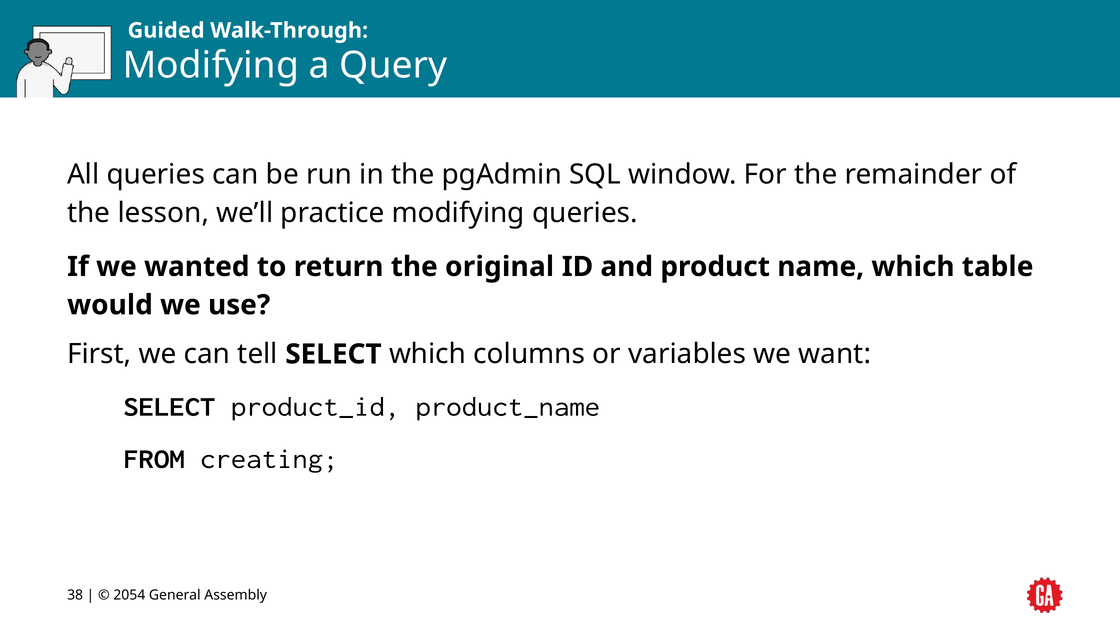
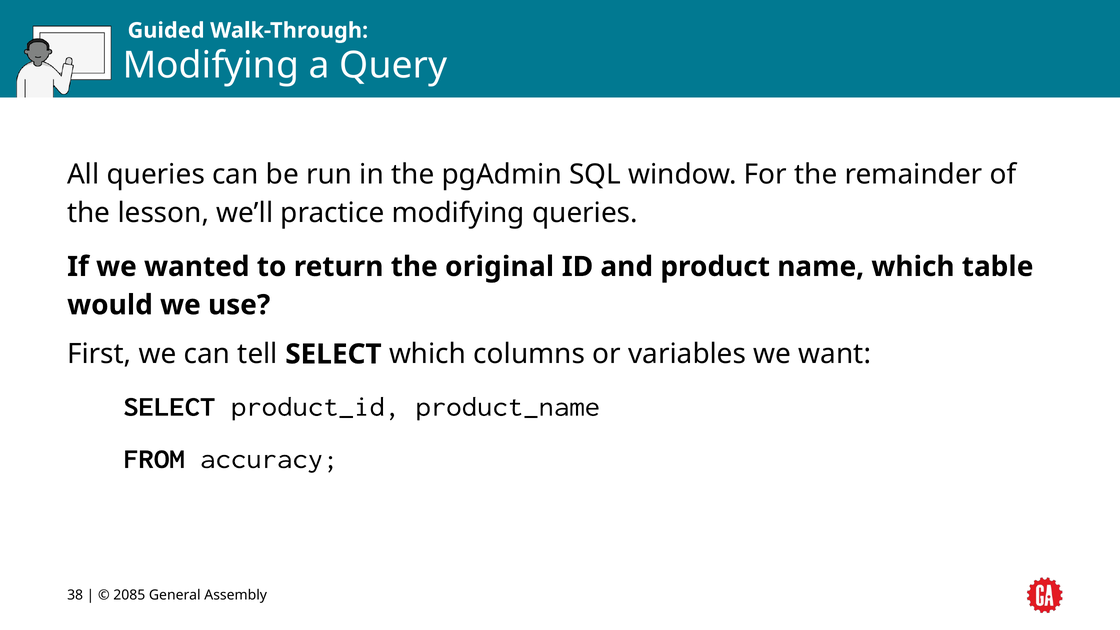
creating: creating -> accuracy
2054: 2054 -> 2085
